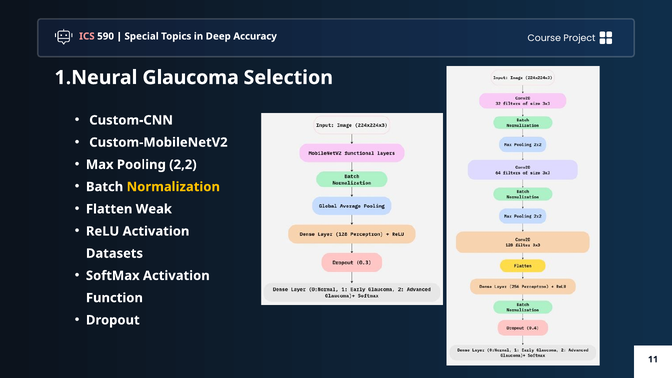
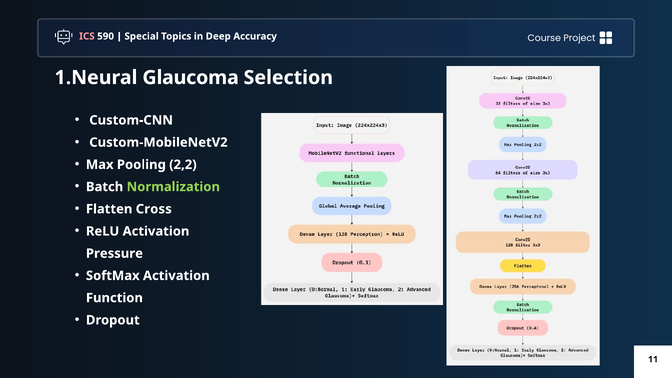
Normalization colour: yellow -> light green
Weak: Weak -> Cross
Datasets: Datasets -> Pressure
